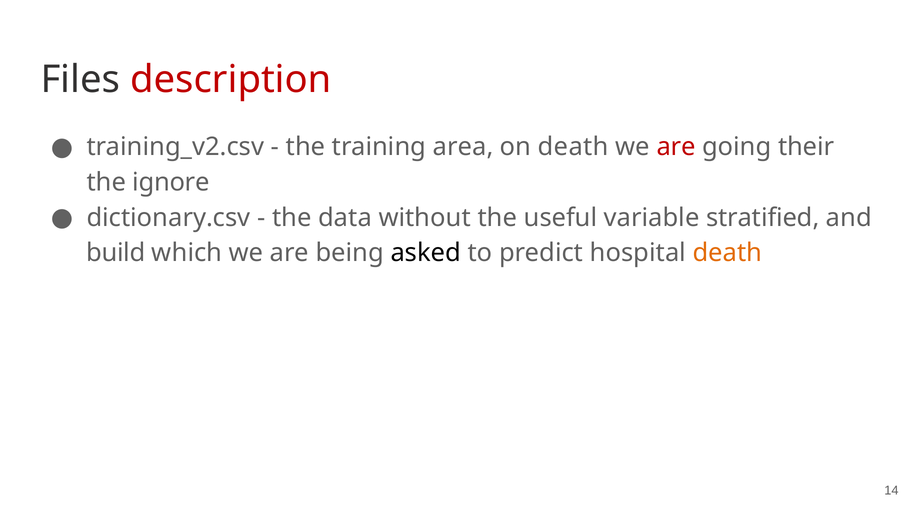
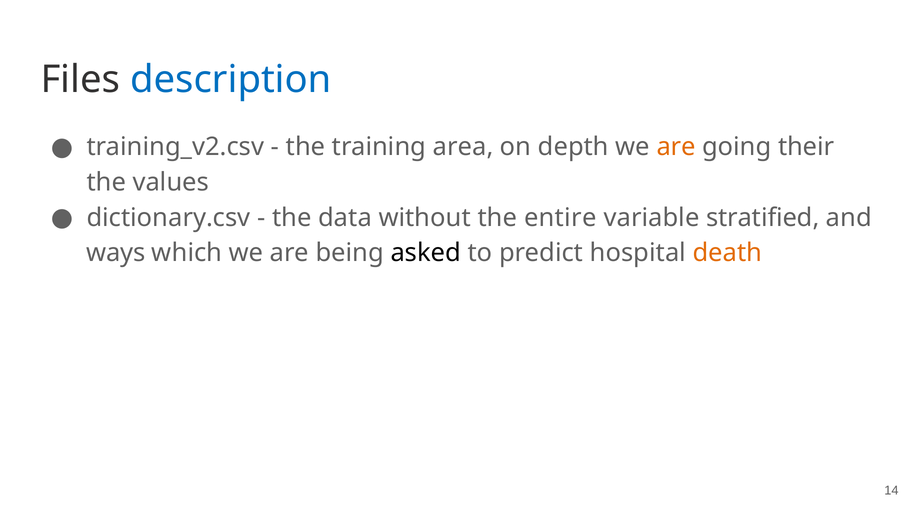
description colour: red -> blue
on death: death -> depth
are at (676, 147) colour: red -> orange
ignore: ignore -> values
useful: useful -> entire
build: build -> ways
